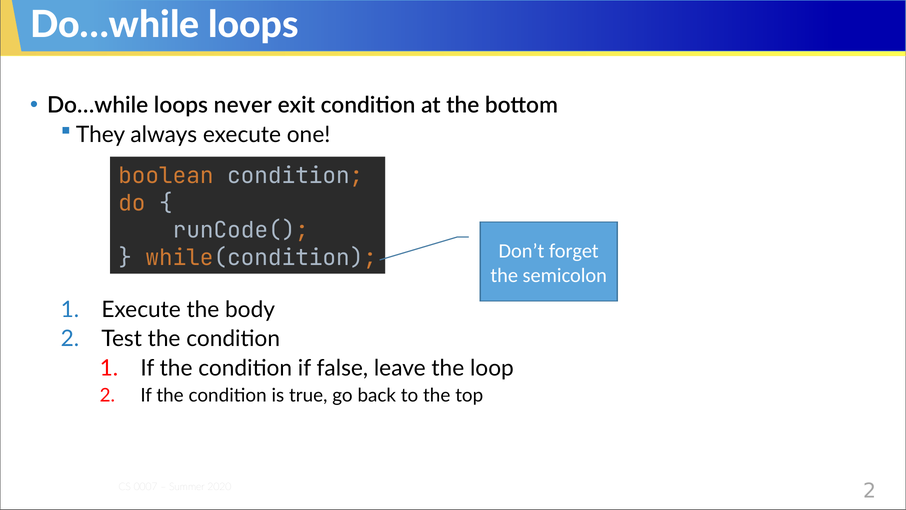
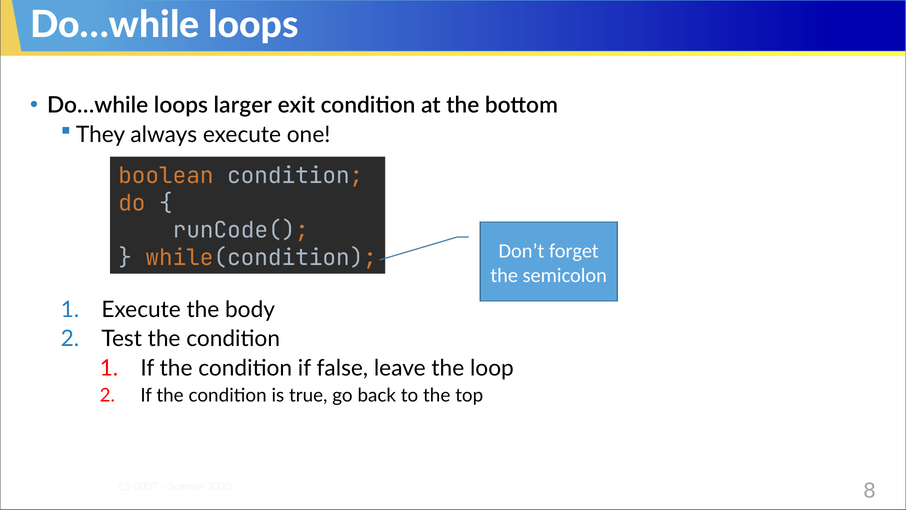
never: never -> larger
2020 2: 2 -> 8
